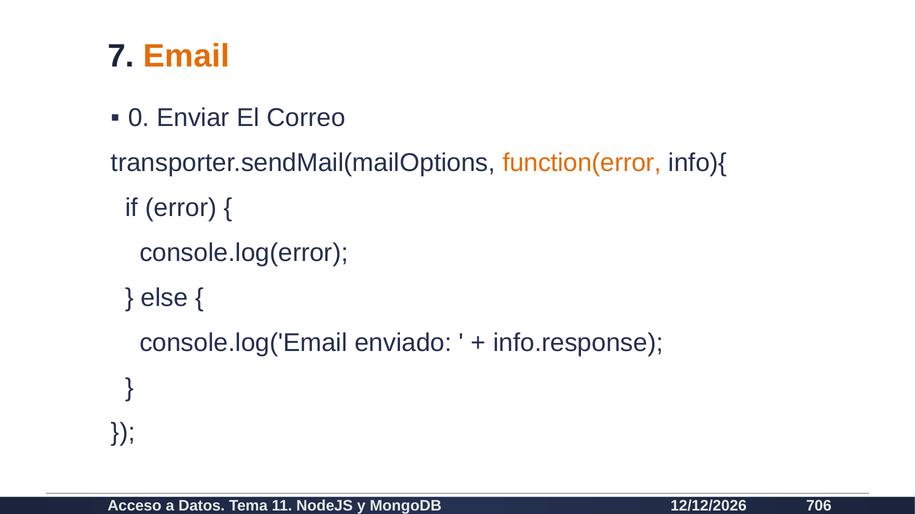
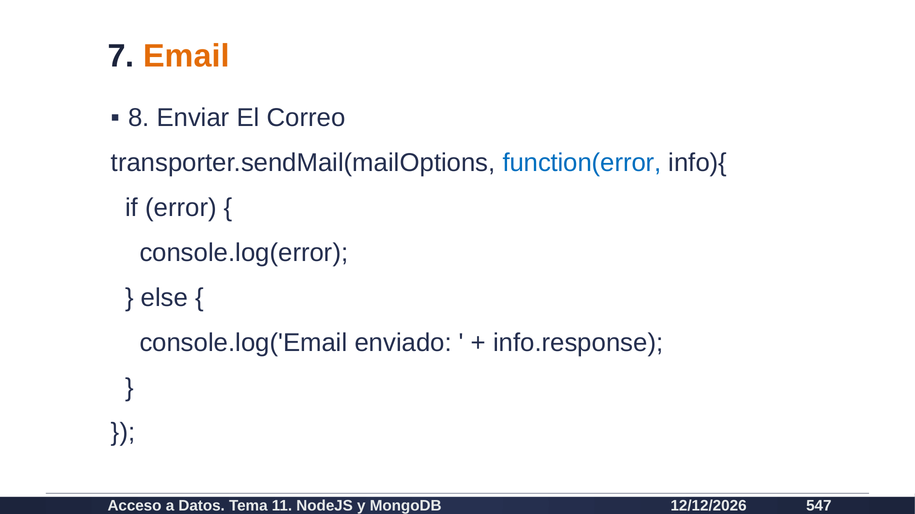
0: 0 -> 8
function(error colour: orange -> blue
706: 706 -> 547
